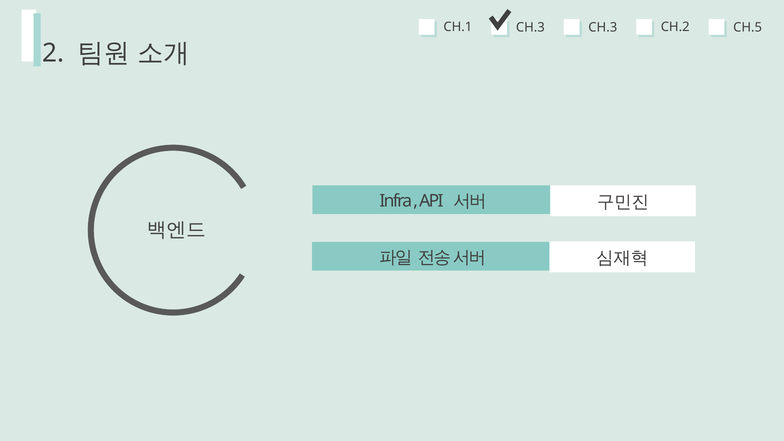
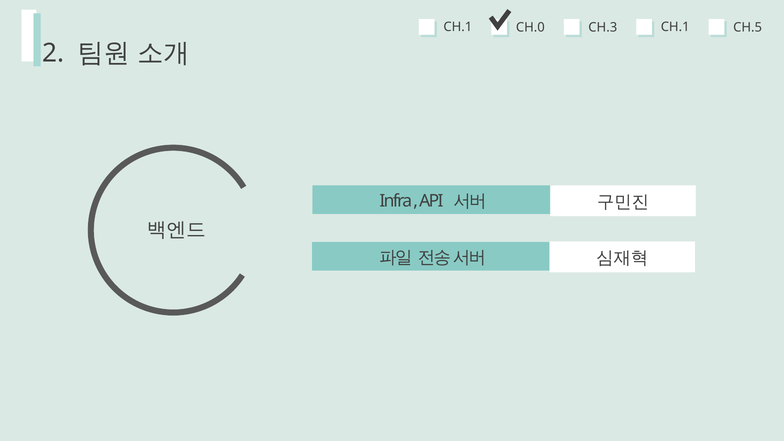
CH.1 CH.3: CH.3 -> CH.0
CH.3 CH.2: CH.2 -> CH.1
